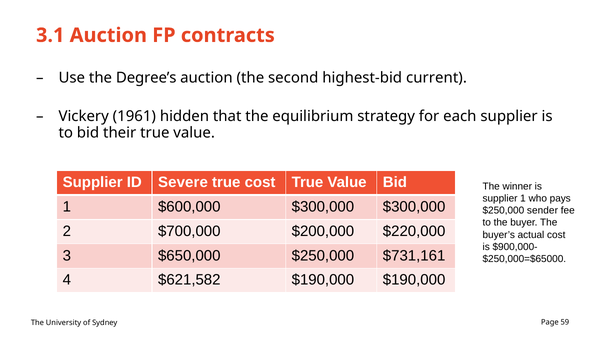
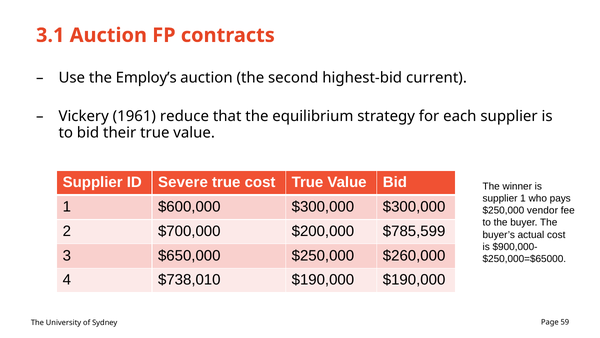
Degree’s: Degree’s -> Employ’s
hidden: hidden -> reduce
sender: sender -> vendor
$220,000: $220,000 -> $785,599
$731,161: $731,161 -> $260,000
$621,582: $621,582 -> $738,010
